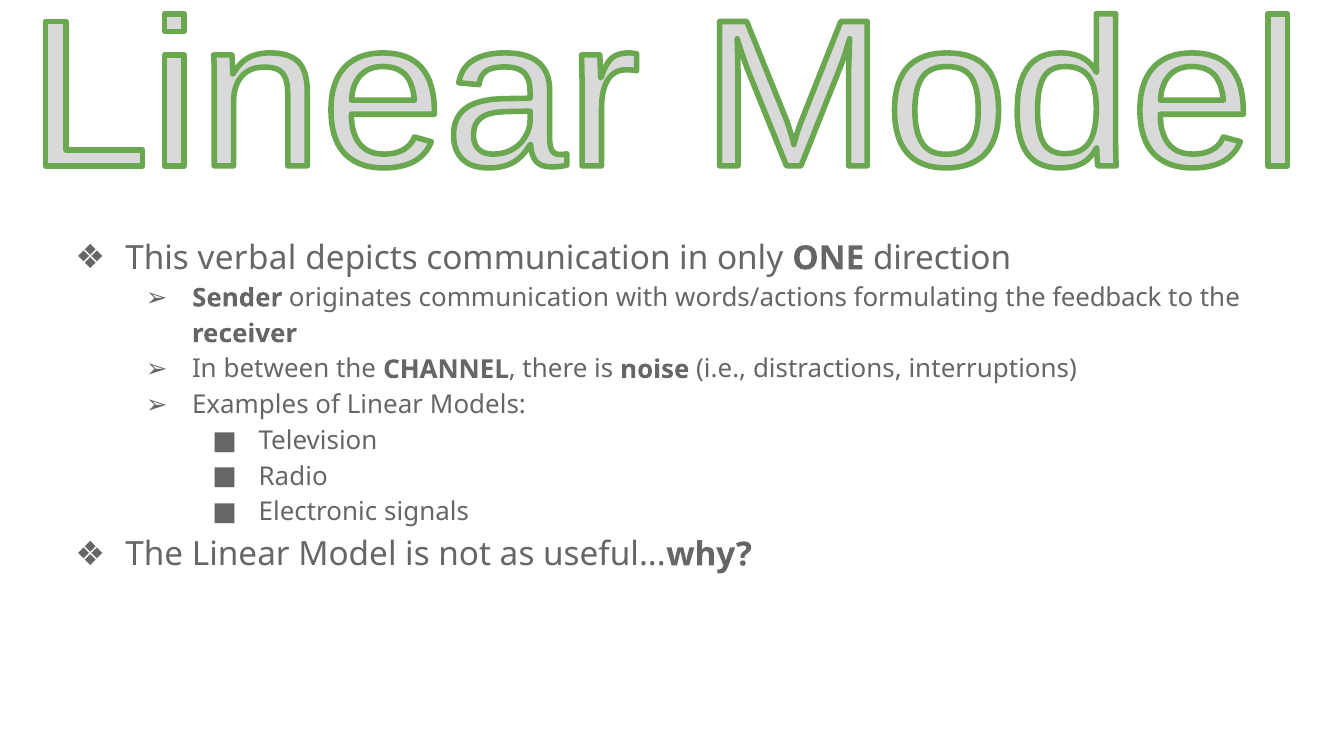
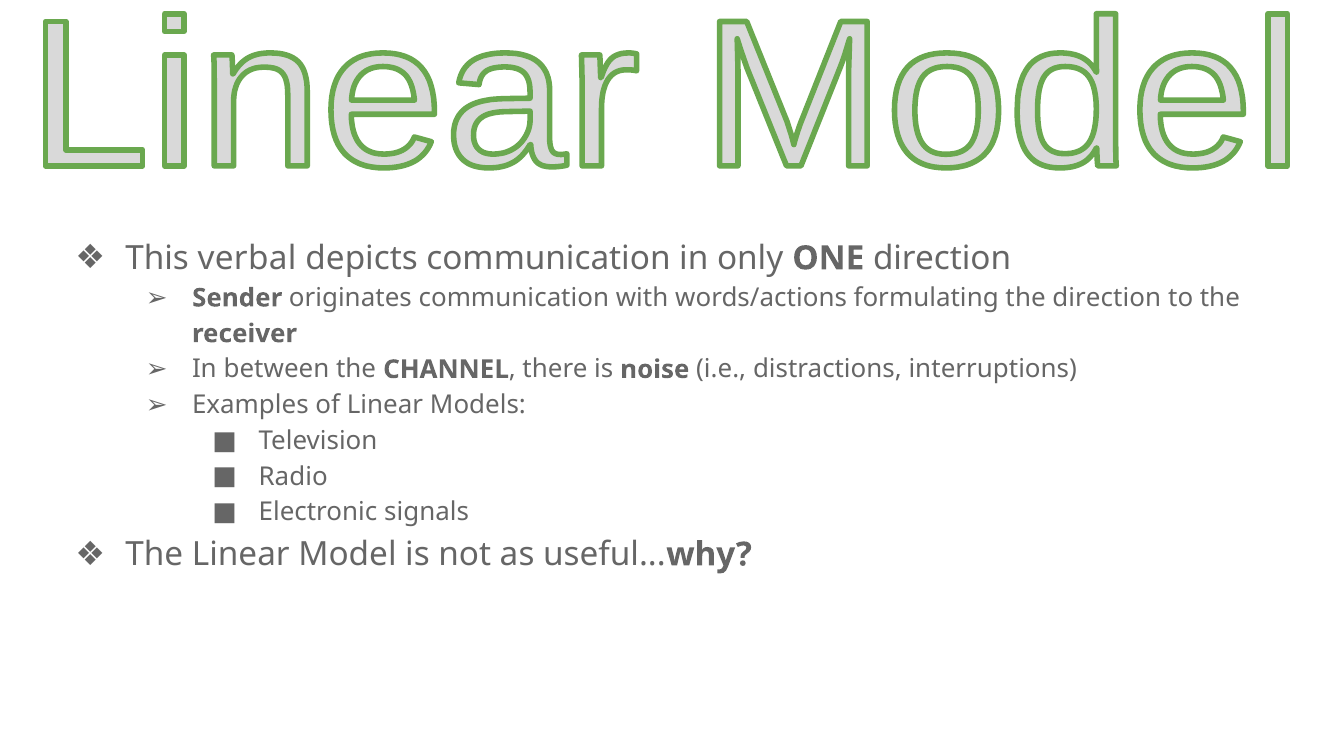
the feedback: feedback -> direction
